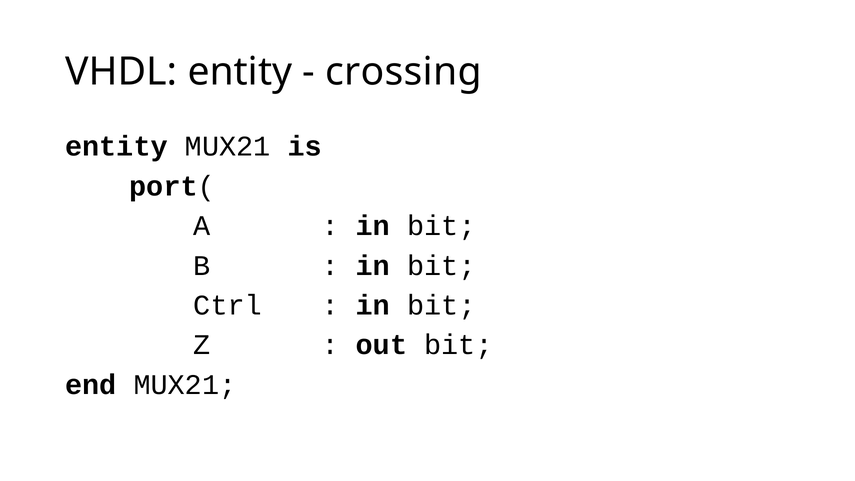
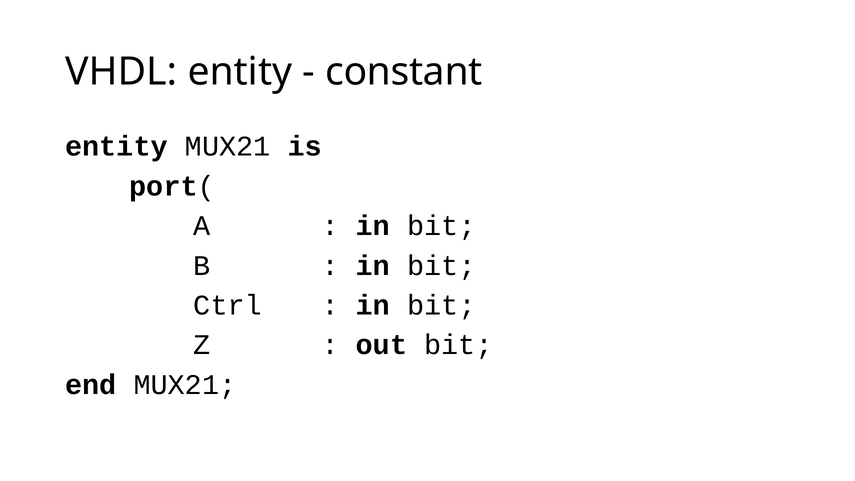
crossing: crossing -> constant
